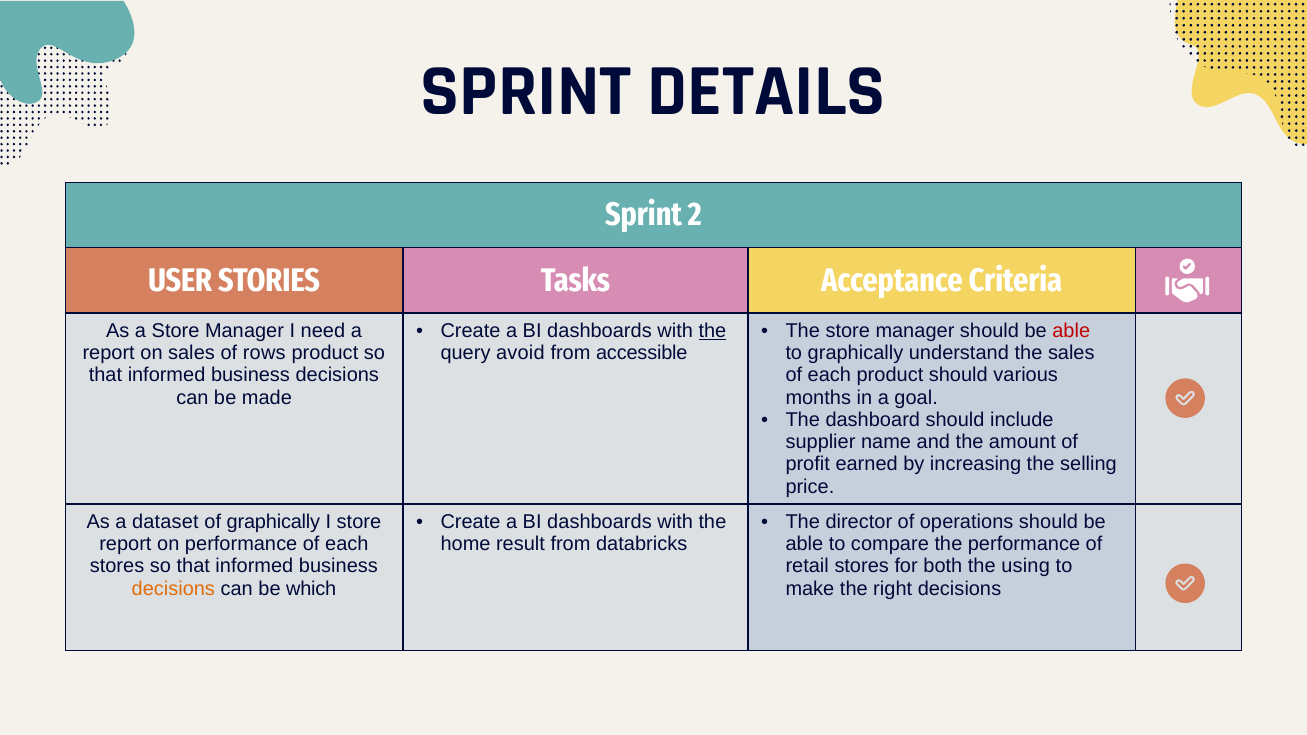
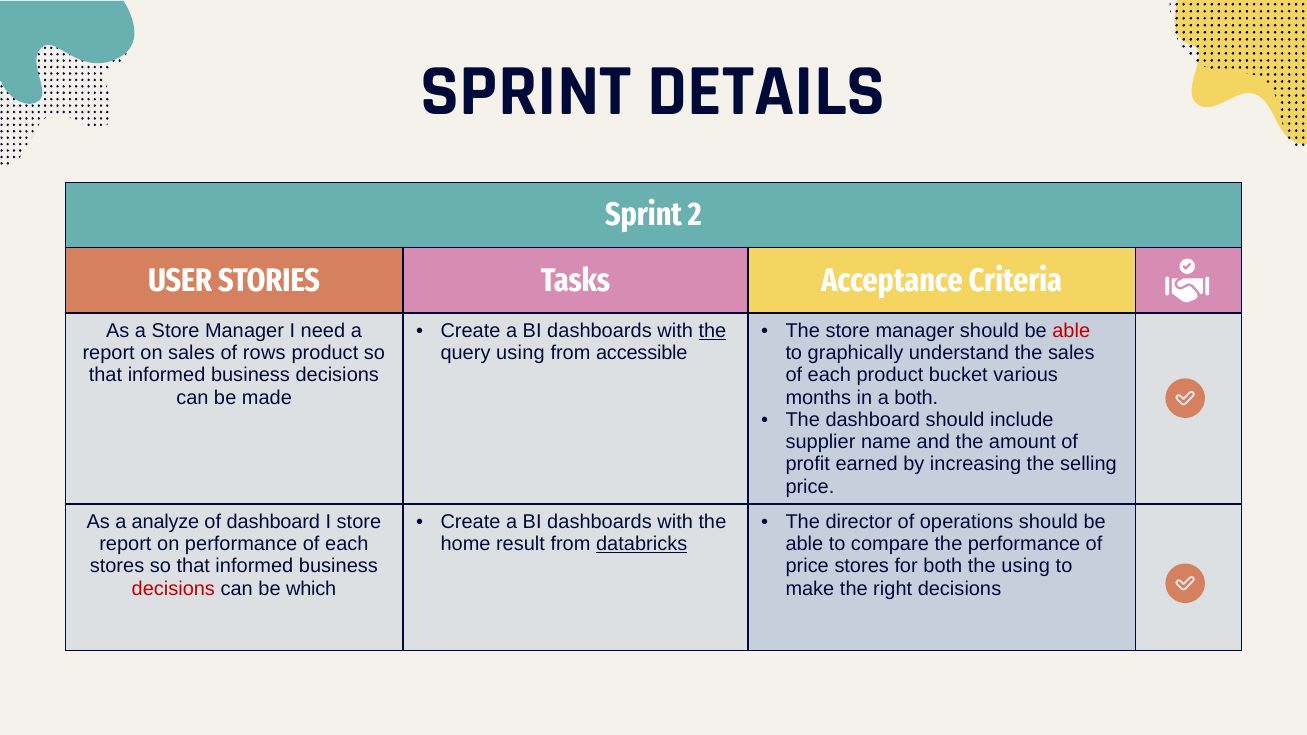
query avoid: avoid -> using
product should: should -> bucket
a goal: goal -> both
dataset: dataset -> analyze
of graphically: graphically -> dashboard
databricks underline: none -> present
retail at (807, 566): retail -> price
decisions at (173, 589) colour: orange -> red
